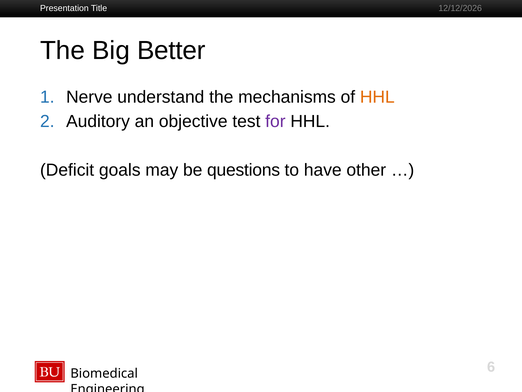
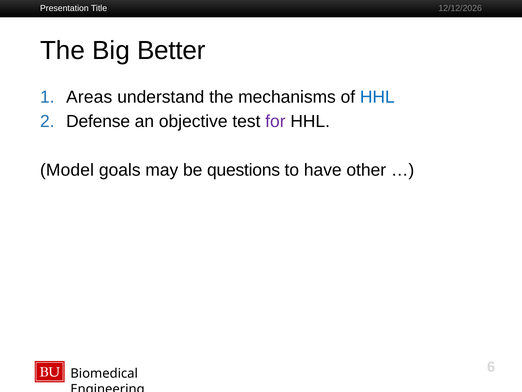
Nerve: Nerve -> Areas
HHL at (377, 97) colour: orange -> blue
Auditory: Auditory -> Defense
Deficit: Deficit -> Model
